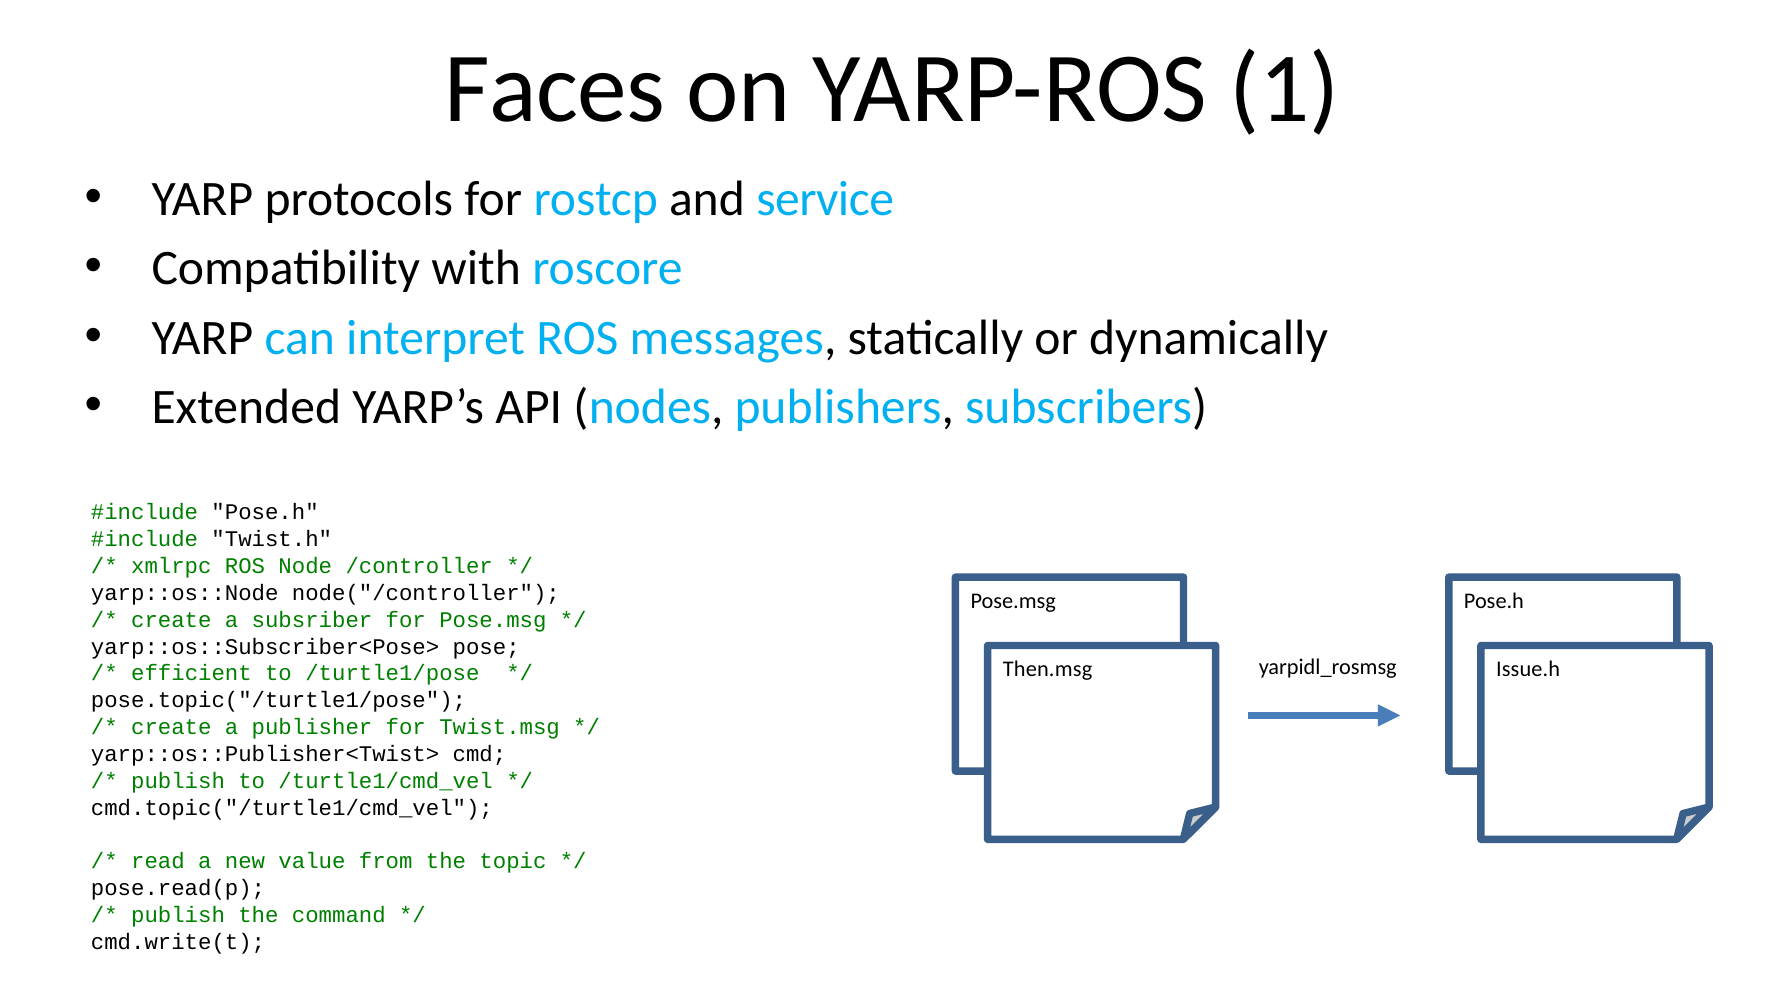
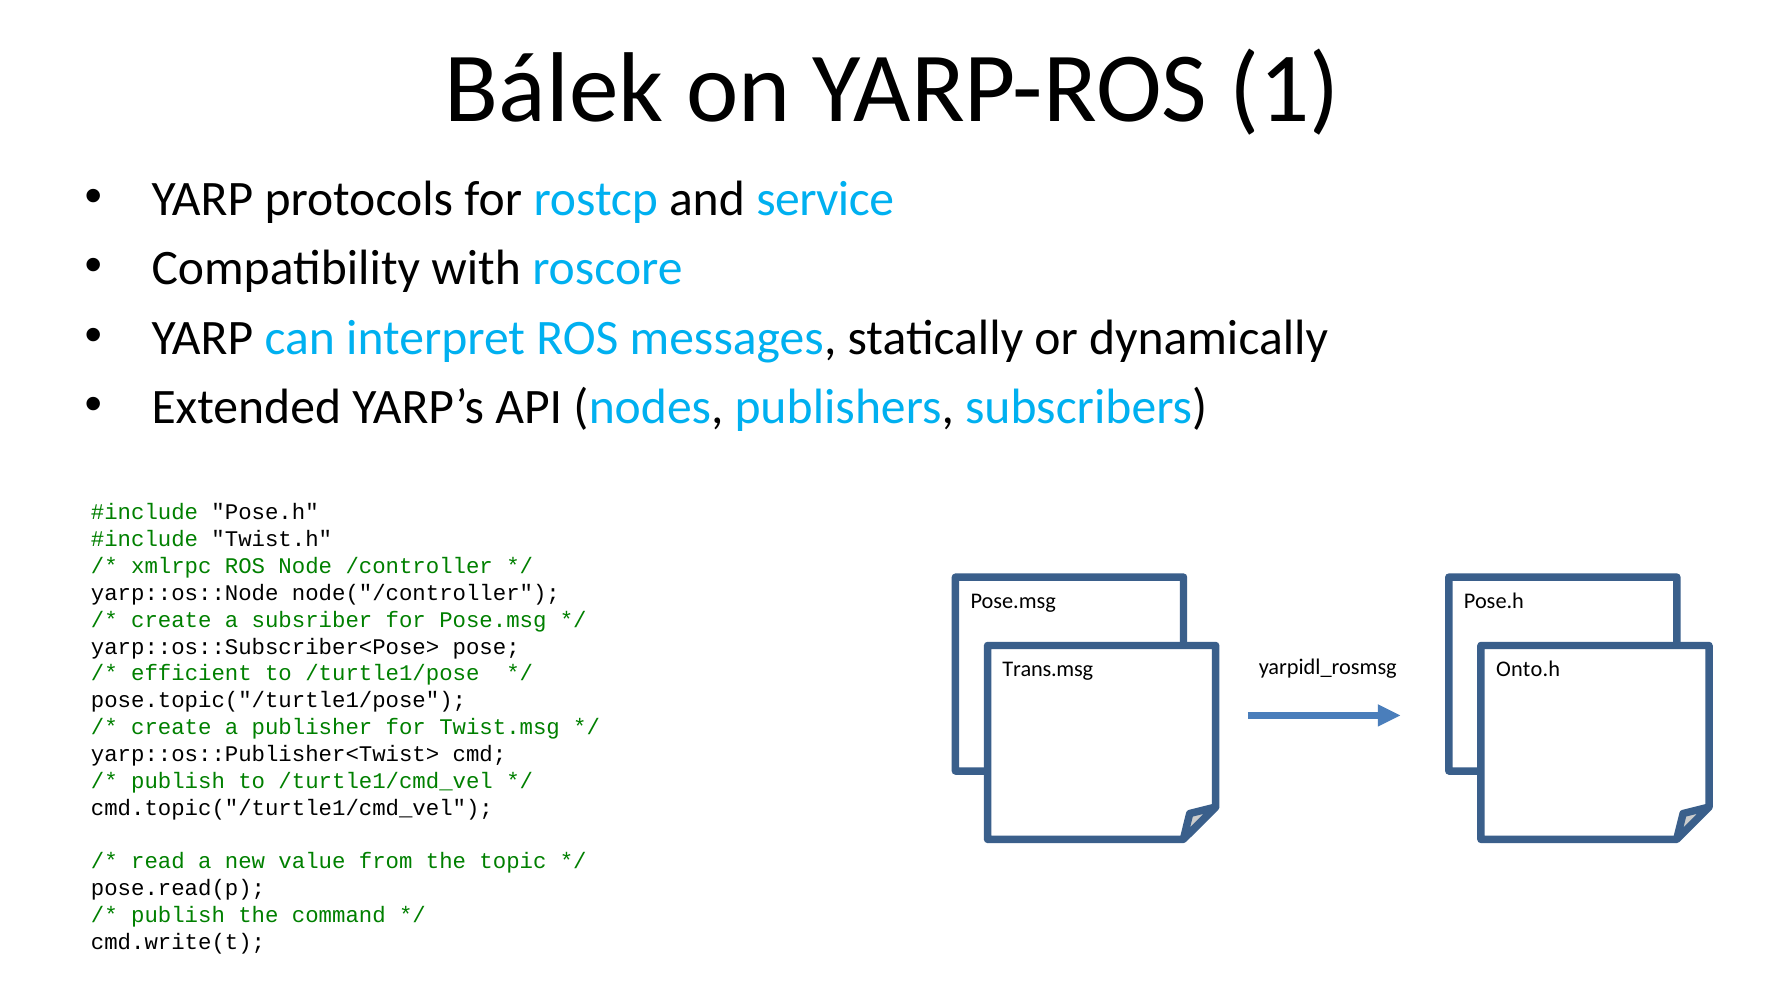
Faces: Faces -> Bálek
Then.msg: Then.msg -> Trans.msg
Issue.h: Issue.h -> Onto.h
